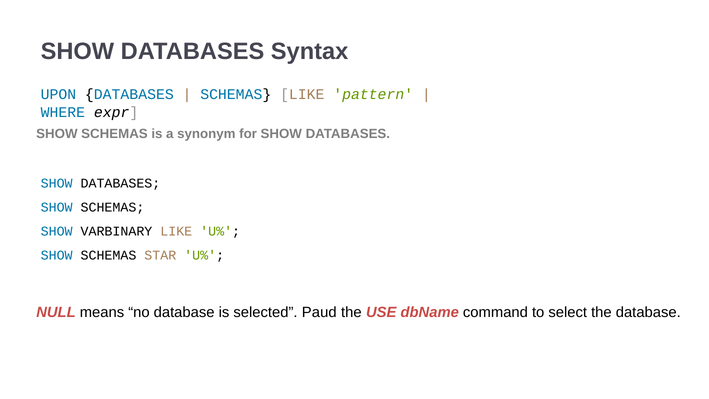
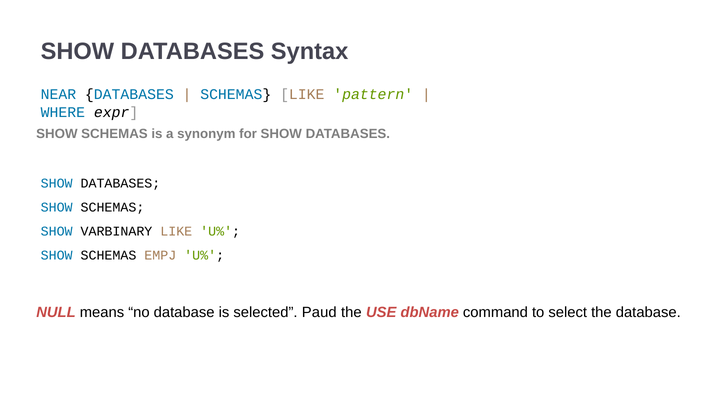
UPON: UPON -> NEAR
STAR: STAR -> EMPJ
